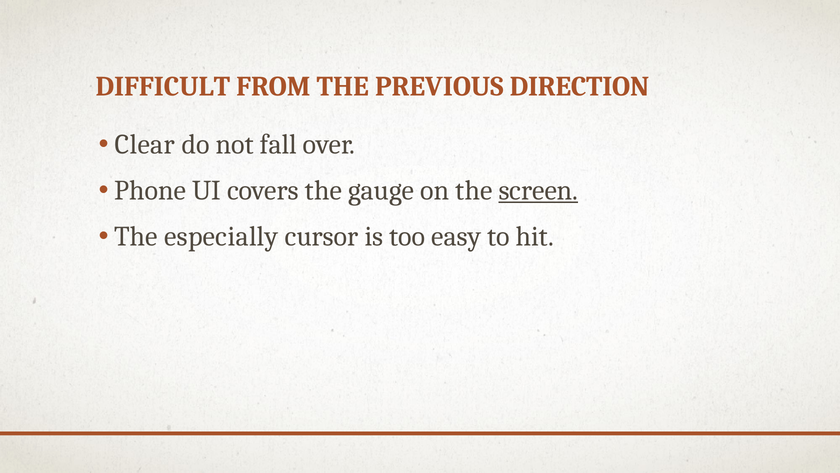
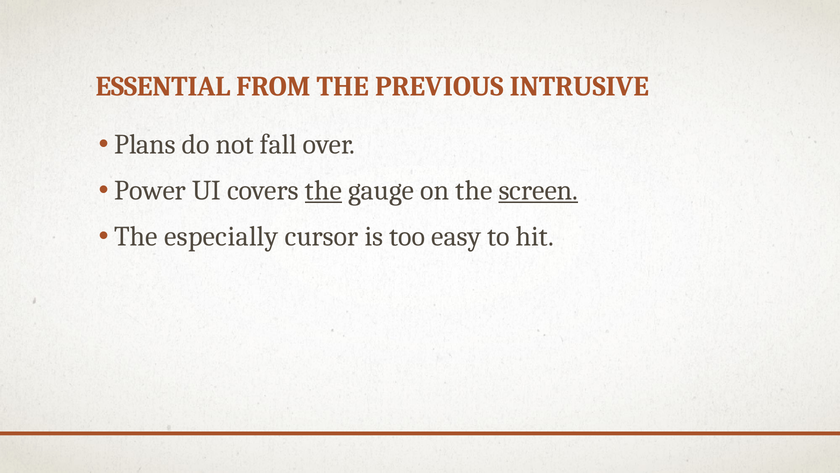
DIFFICULT: DIFFICULT -> ESSENTIAL
DIRECTION: DIRECTION -> INTRUSIVE
Clear: Clear -> Plans
Phone: Phone -> Power
the at (323, 190) underline: none -> present
